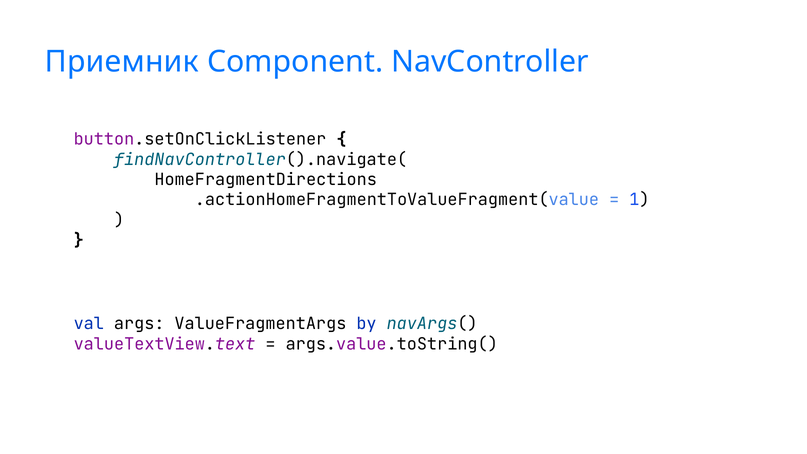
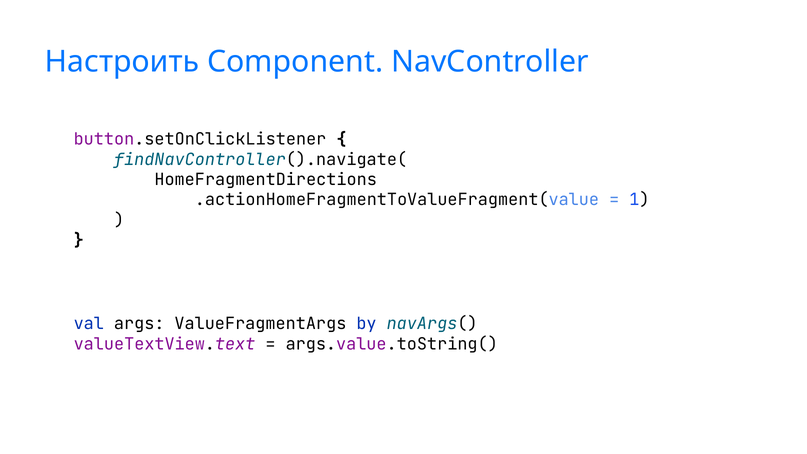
Приемник: Приемник -> Настроить
